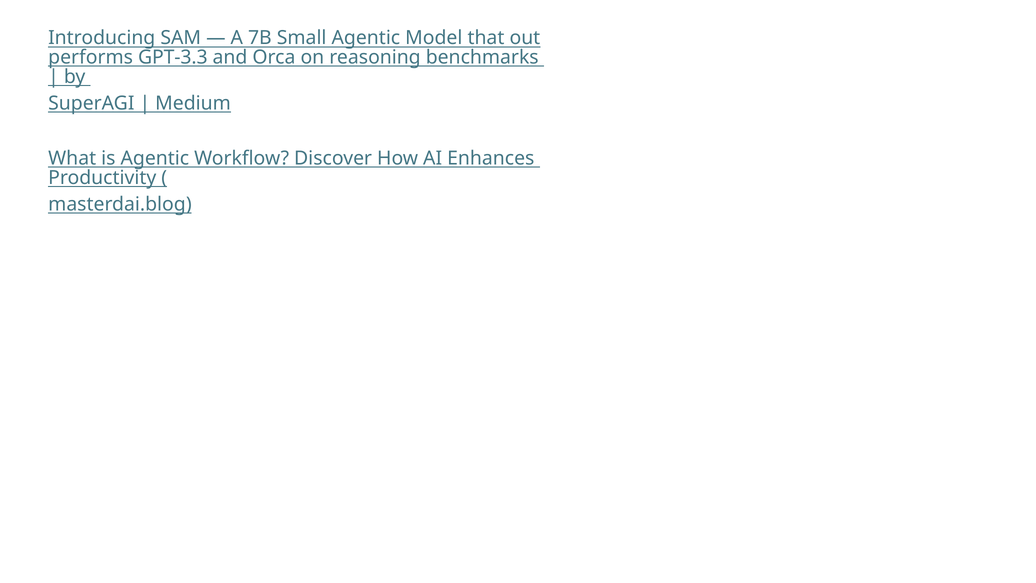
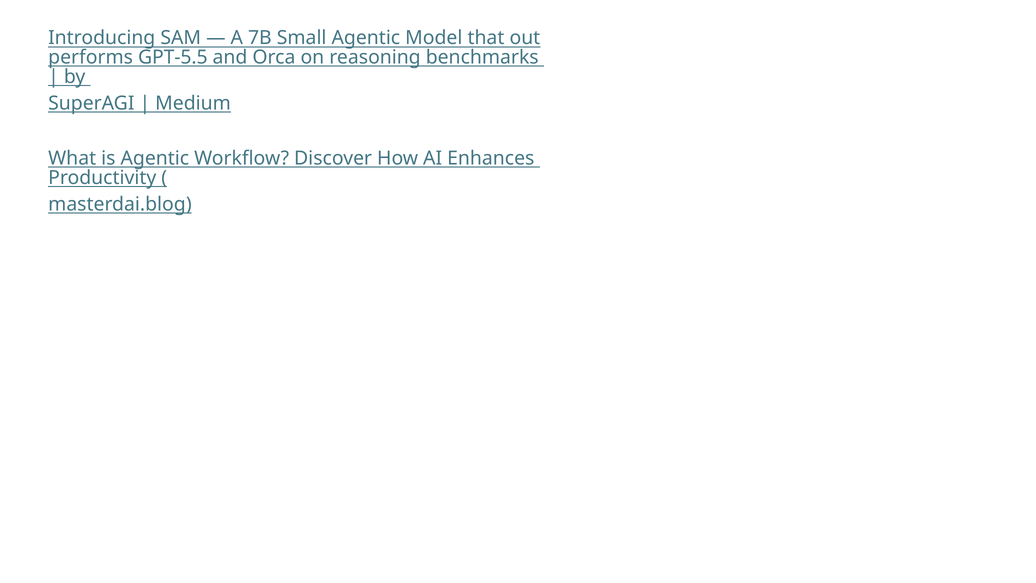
GPT-3.3: GPT-3.3 -> GPT-5.5
